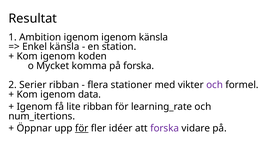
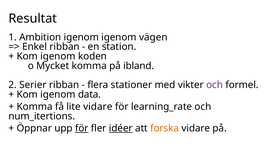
igenom känsla: känsla -> vägen
Enkel känsla: känsla -> ribban
på forska: forska -> ibland
Igenom at (35, 107): Igenom -> Komma
lite ribban: ribban -> vidare
idéer underline: none -> present
forska at (165, 128) colour: purple -> orange
